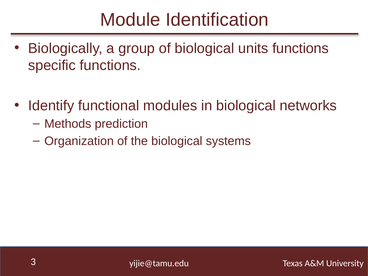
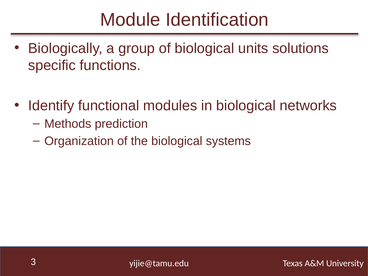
units functions: functions -> solutions
